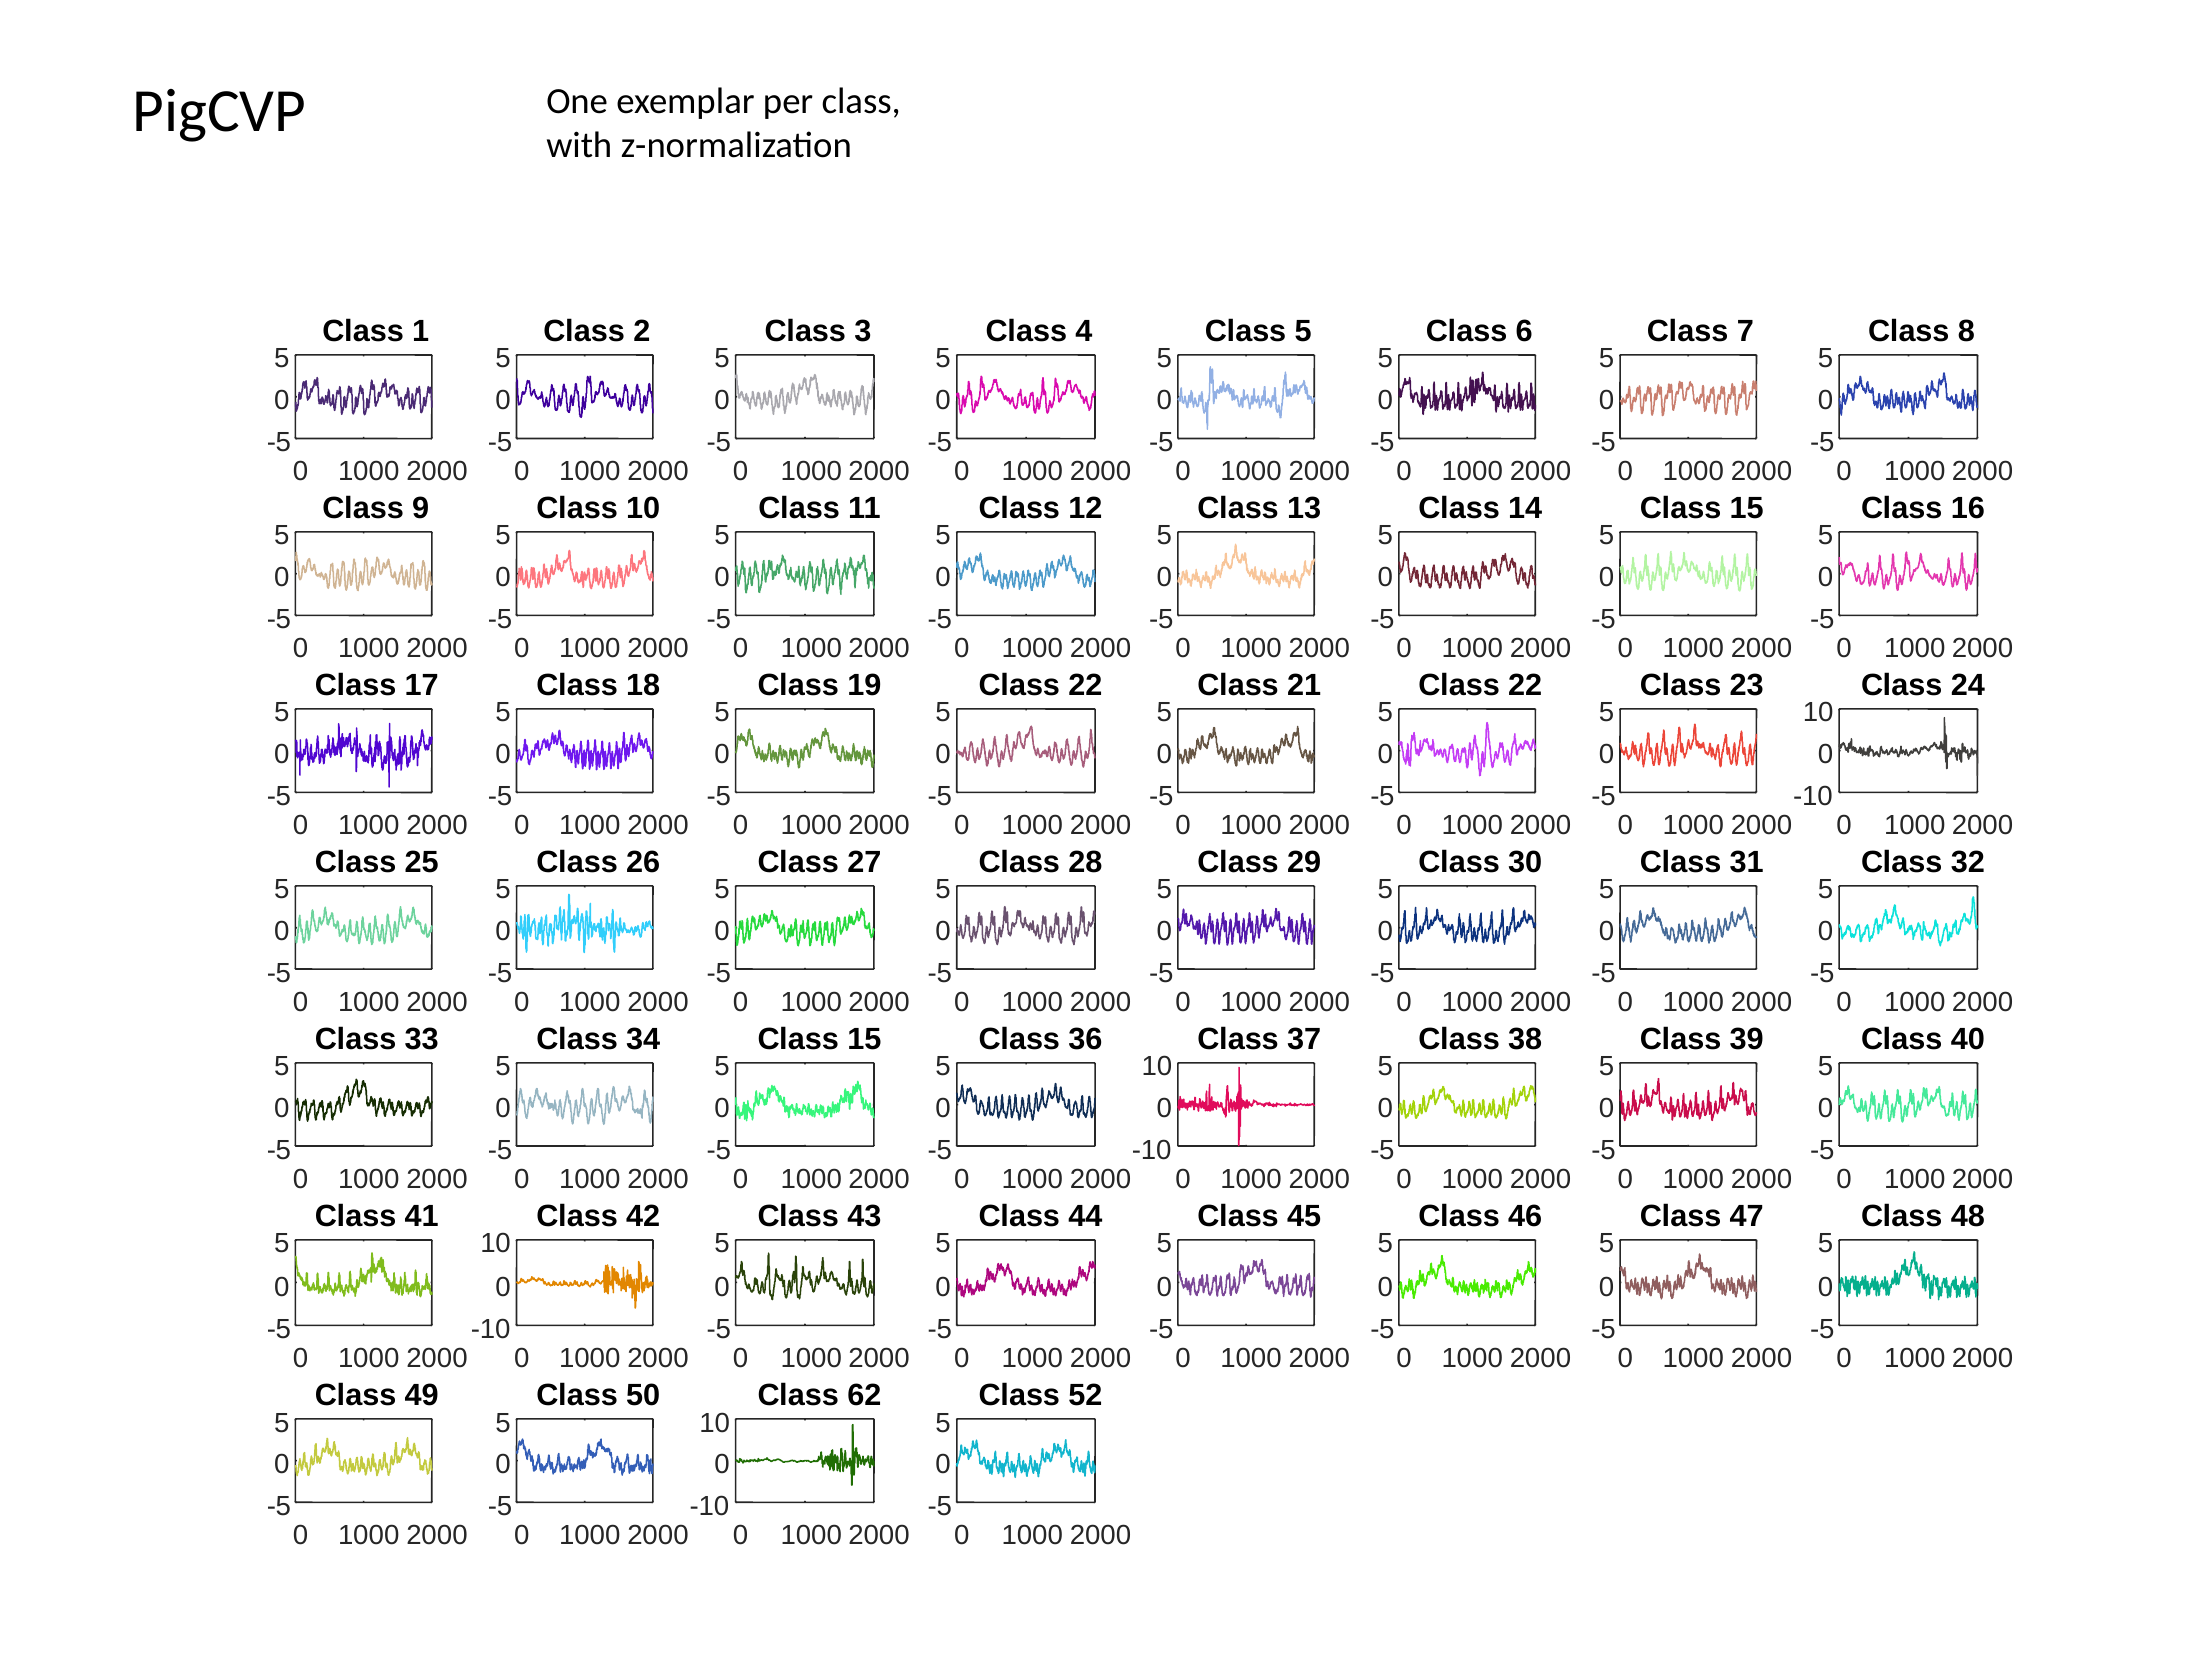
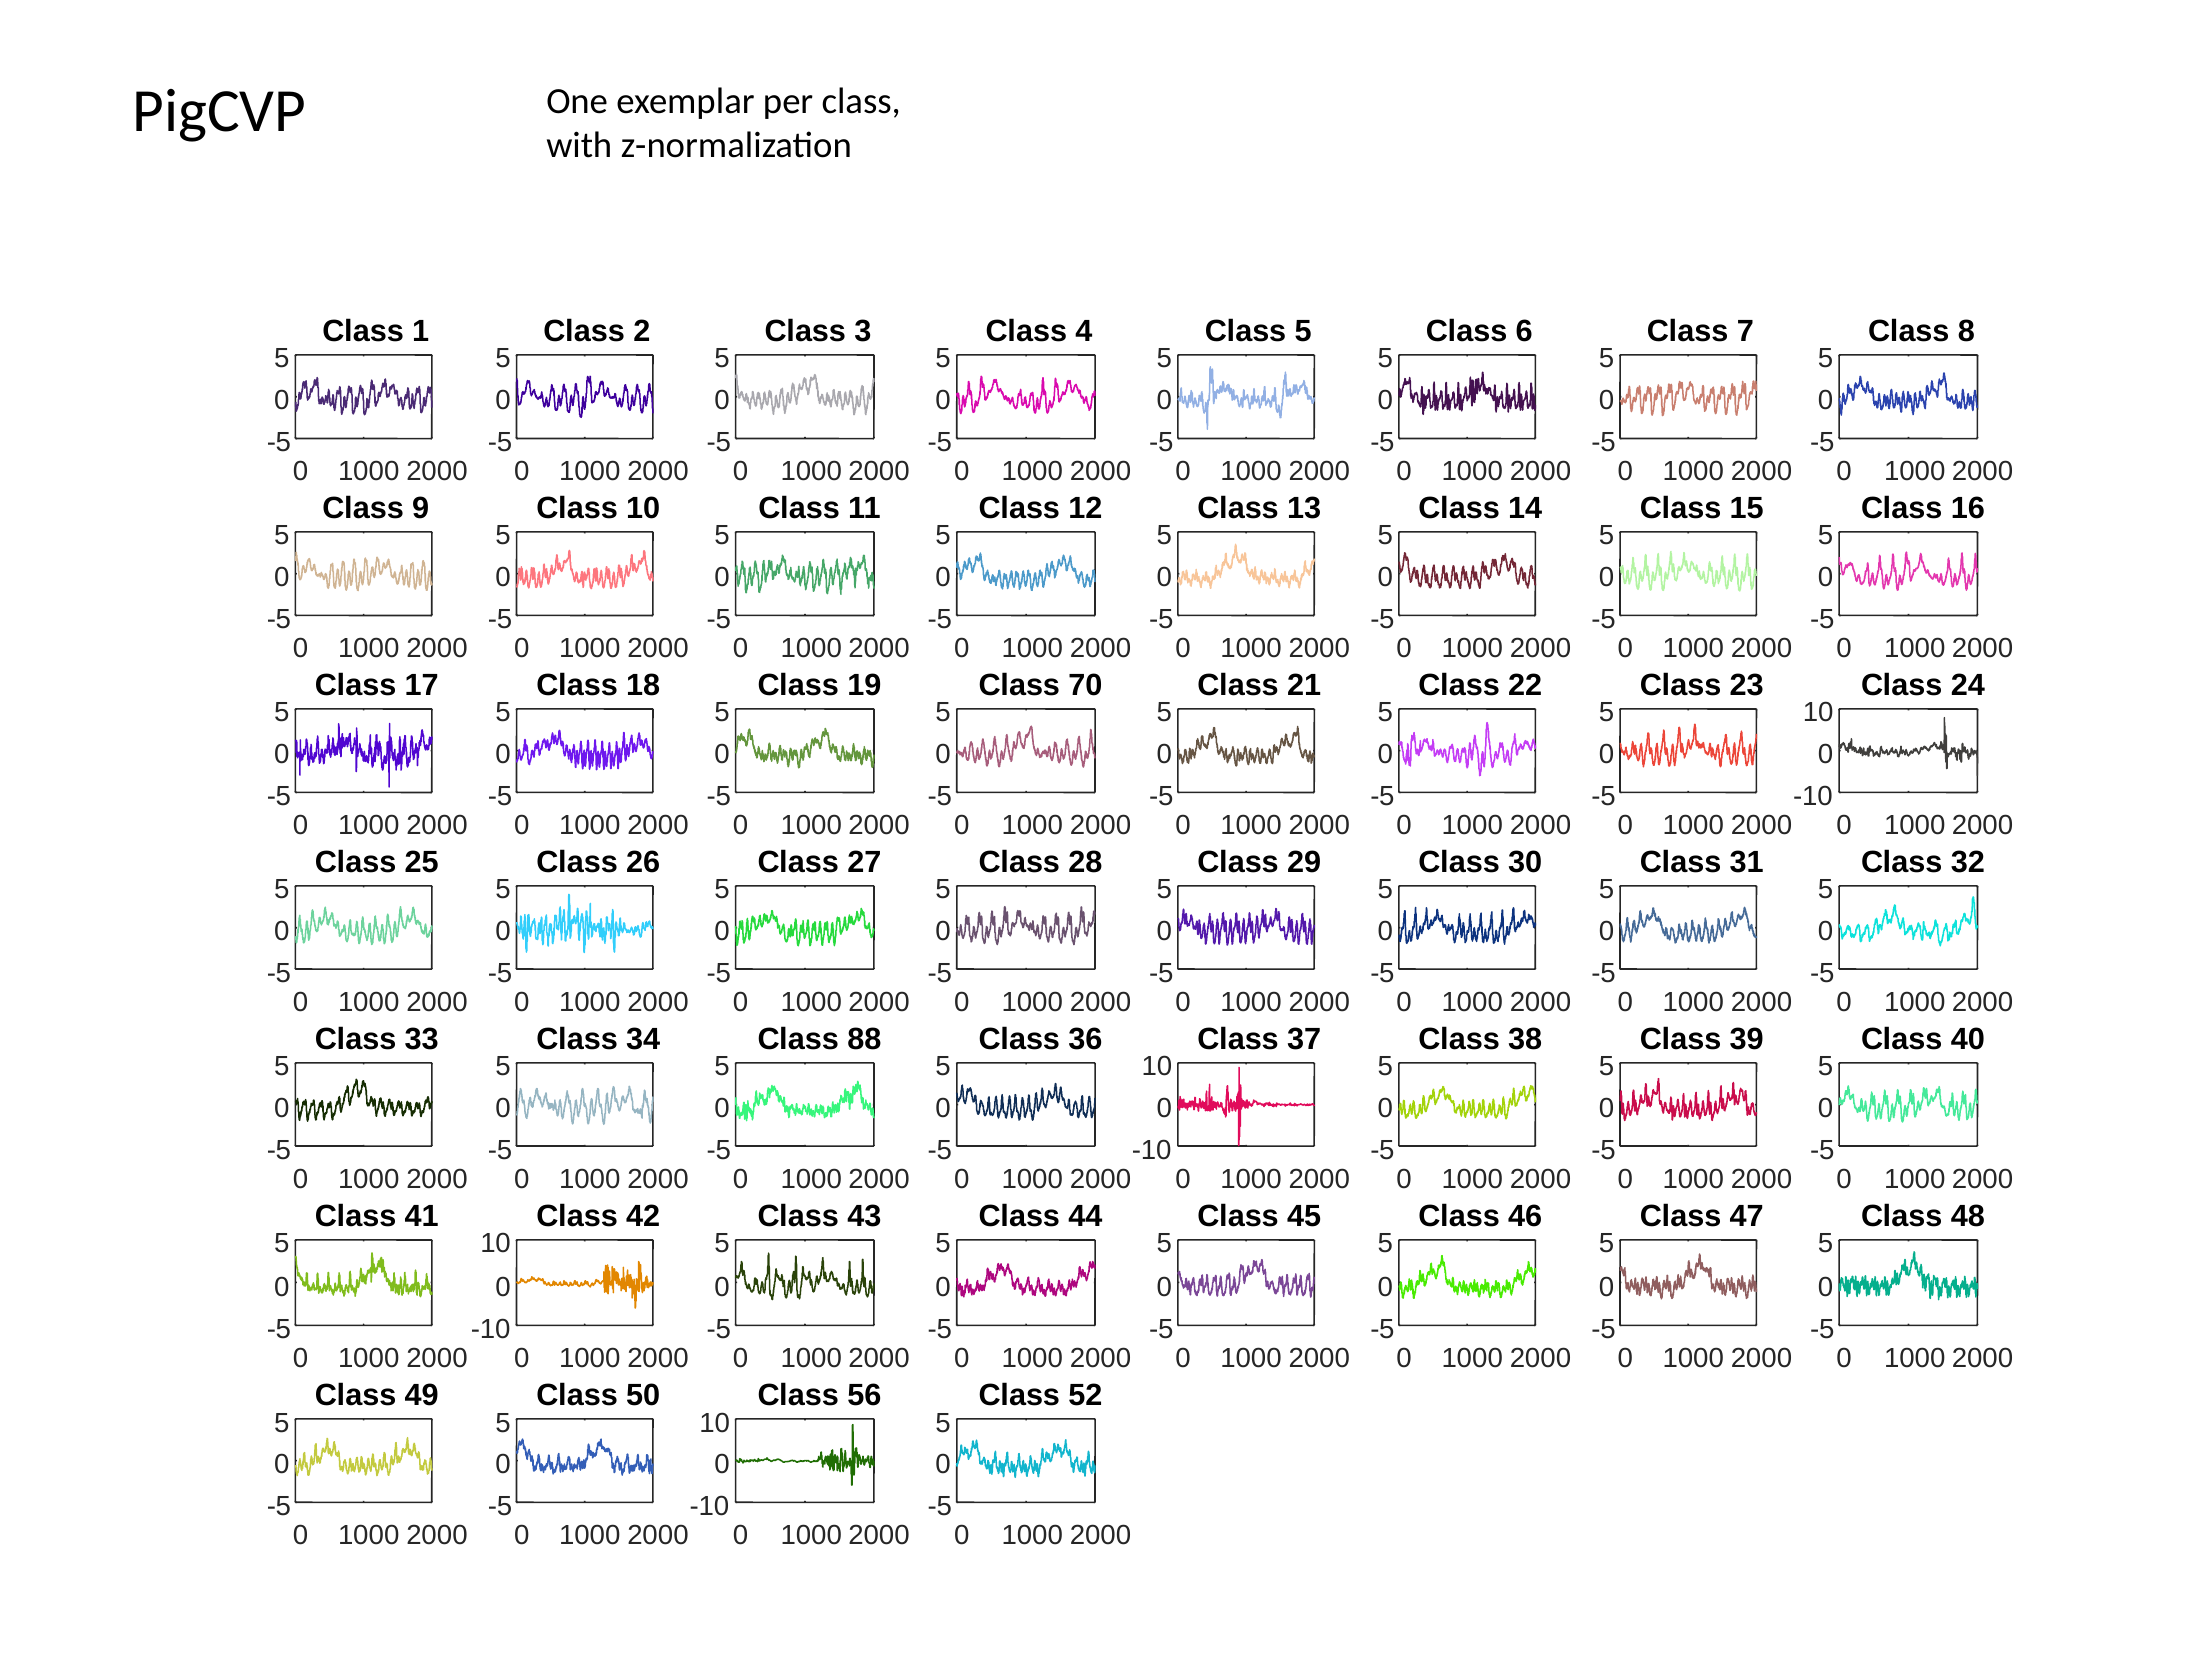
22 at (1085, 686): 22 -> 70
15 at (864, 1040): 15 -> 88
62: 62 -> 56
